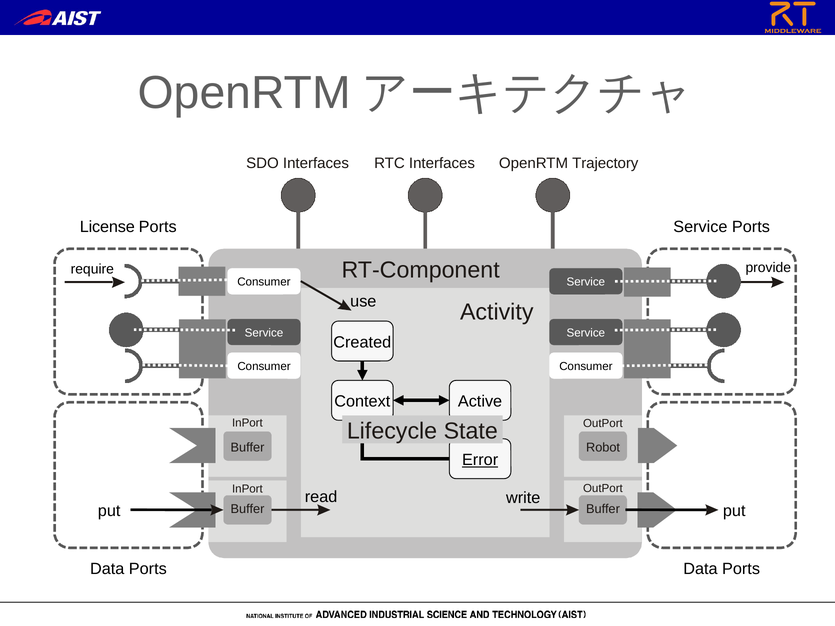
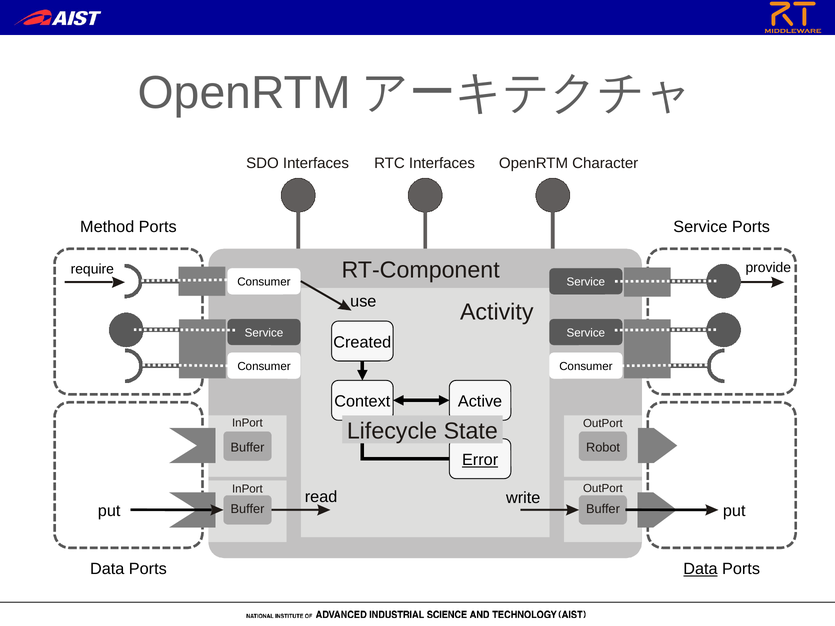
Trajectory: Trajectory -> Character
License: License -> Method
Data at (700, 569) underline: none -> present
